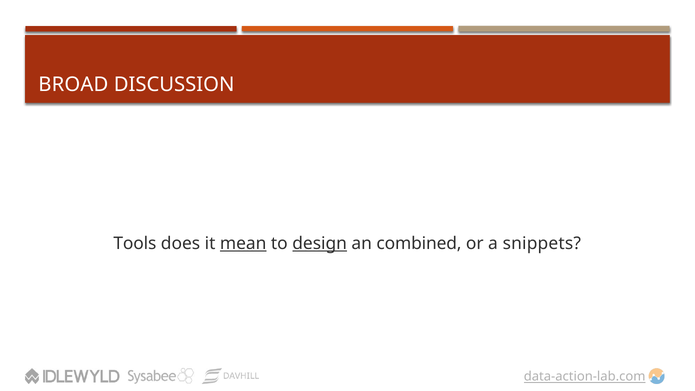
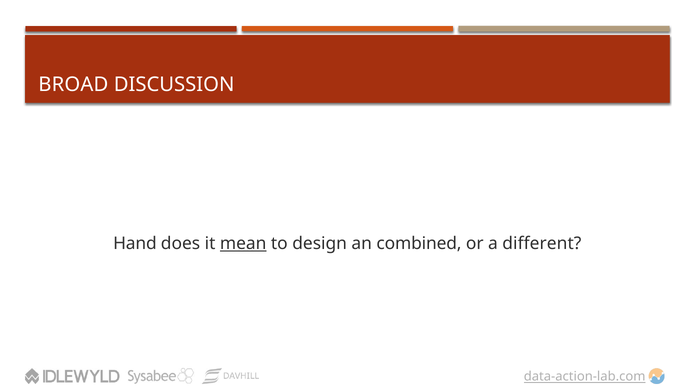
Tools: Tools -> Hand
design underline: present -> none
snippets: snippets -> different
